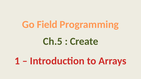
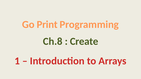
Field: Field -> Print
Ch.5: Ch.5 -> Ch.8
